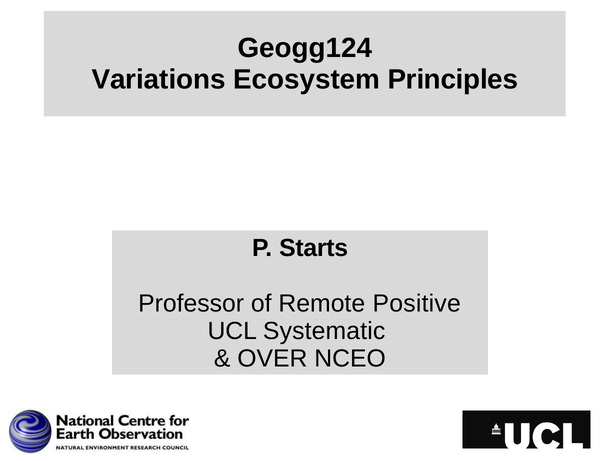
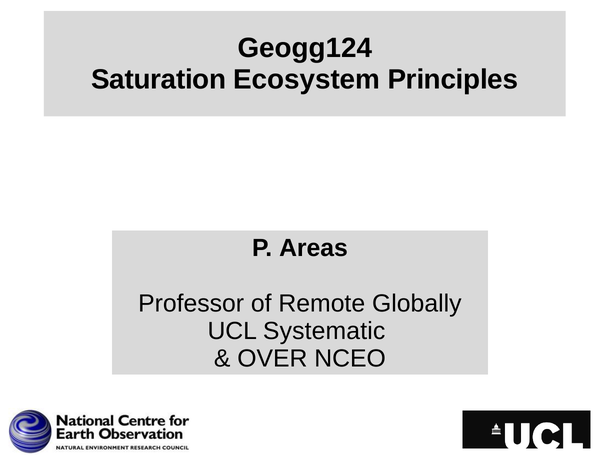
Variations: Variations -> Saturation
Starts: Starts -> Areas
Positive: Positive -> Globally
